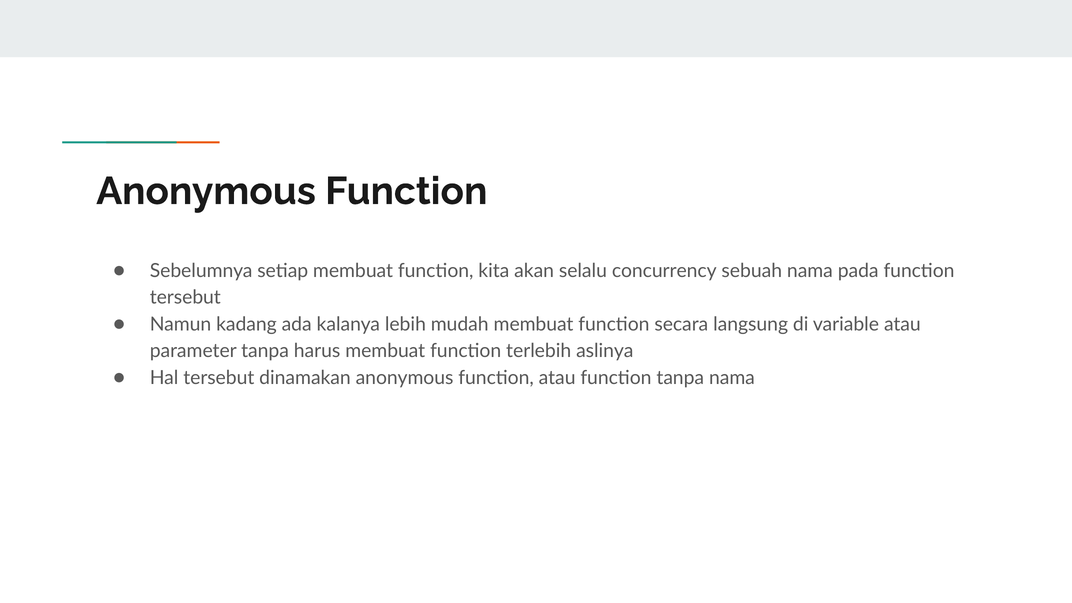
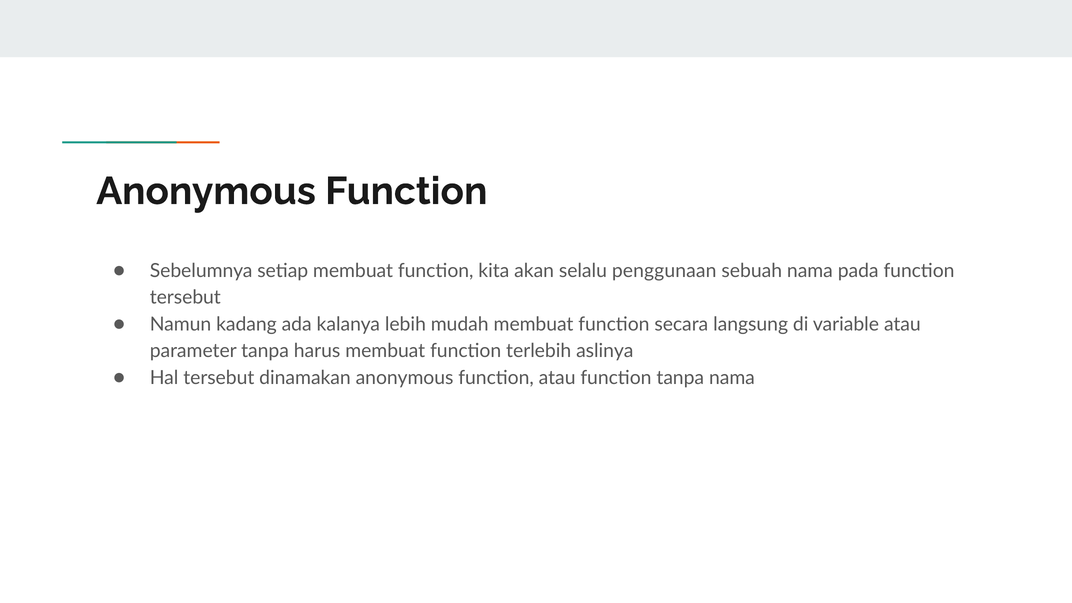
concurrency: concurrency -> penggunaan
